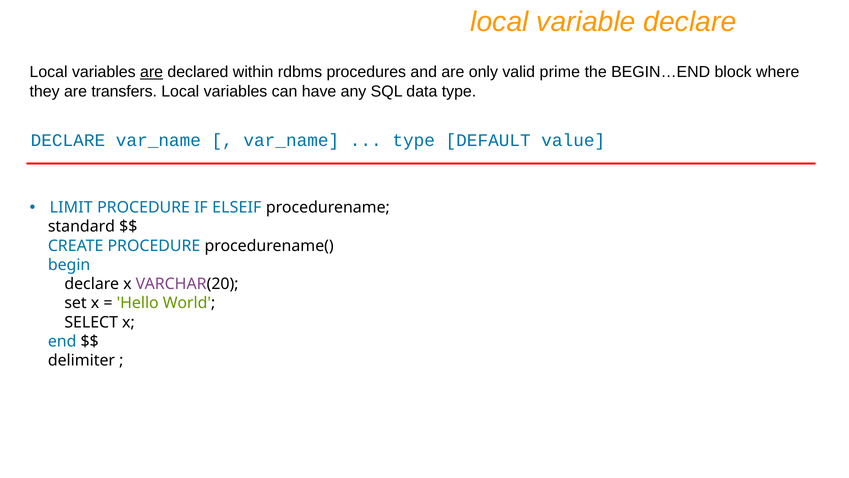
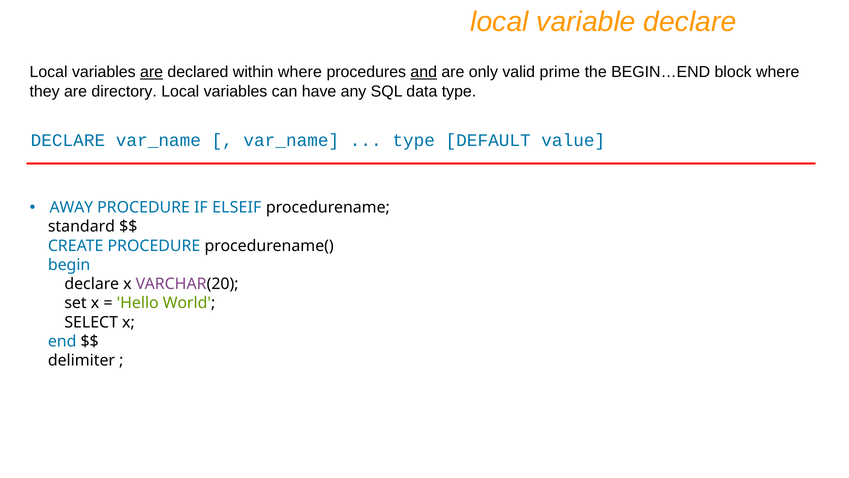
within rdbms: rdbms -> where
and underline: none -> present
transfers: transfers -> directory
LIMIT: LIMIT -> AWAY
